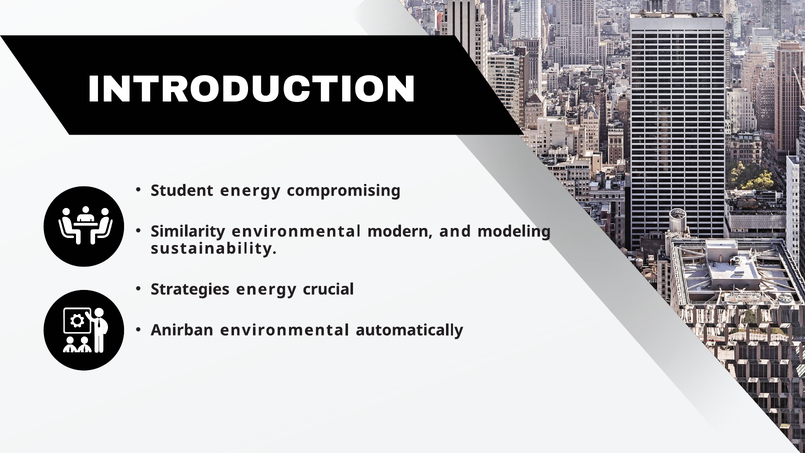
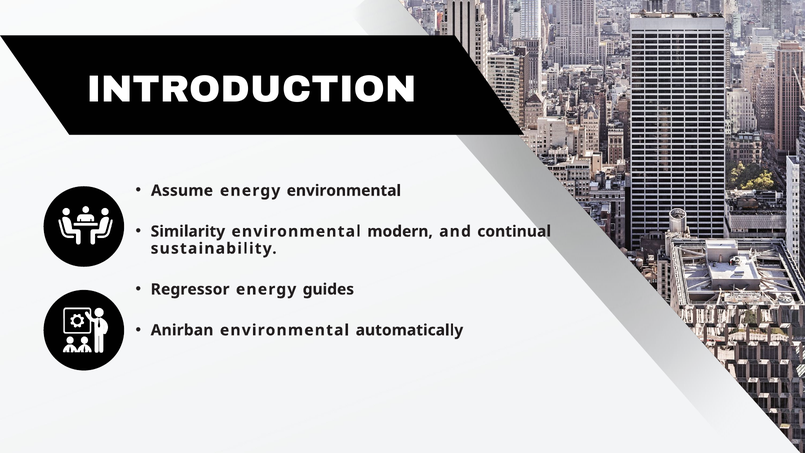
Student: Student -> Assume
energy compromising: compromising -> environmental
modeling: modeling -> continual
Strategies: Strategies -> Regressor
crucial: crucial -> guides
